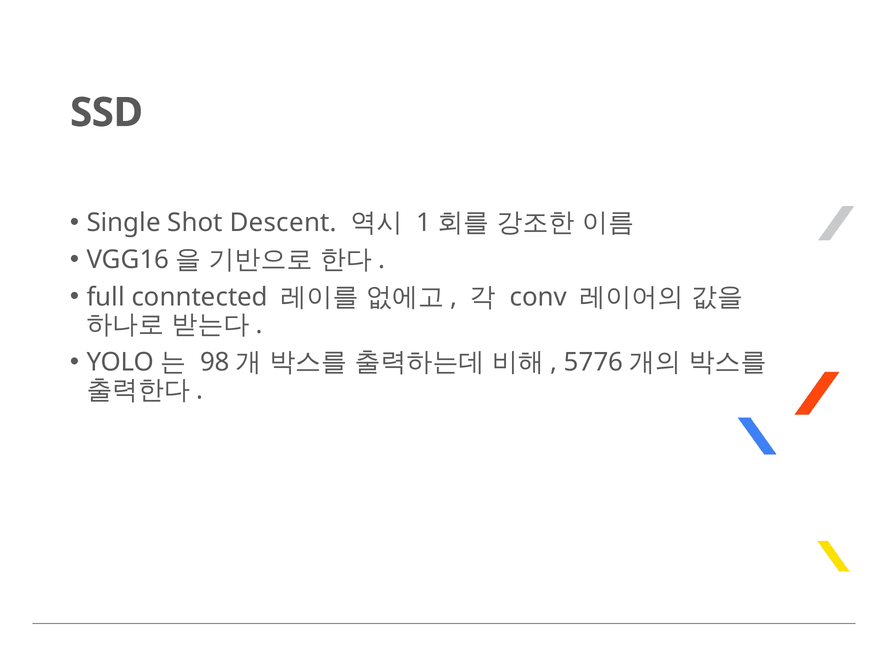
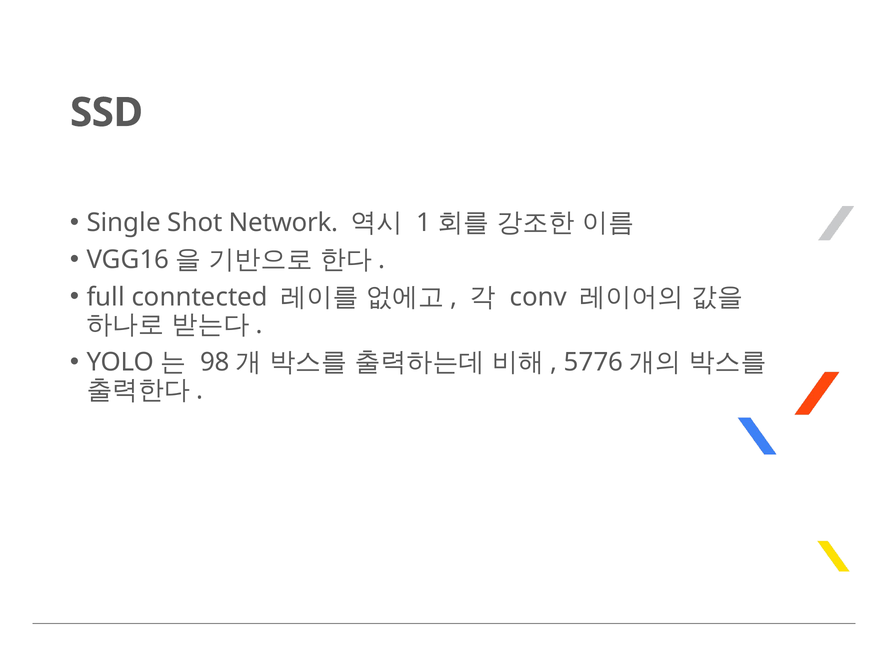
Descent: Descent -> Network
